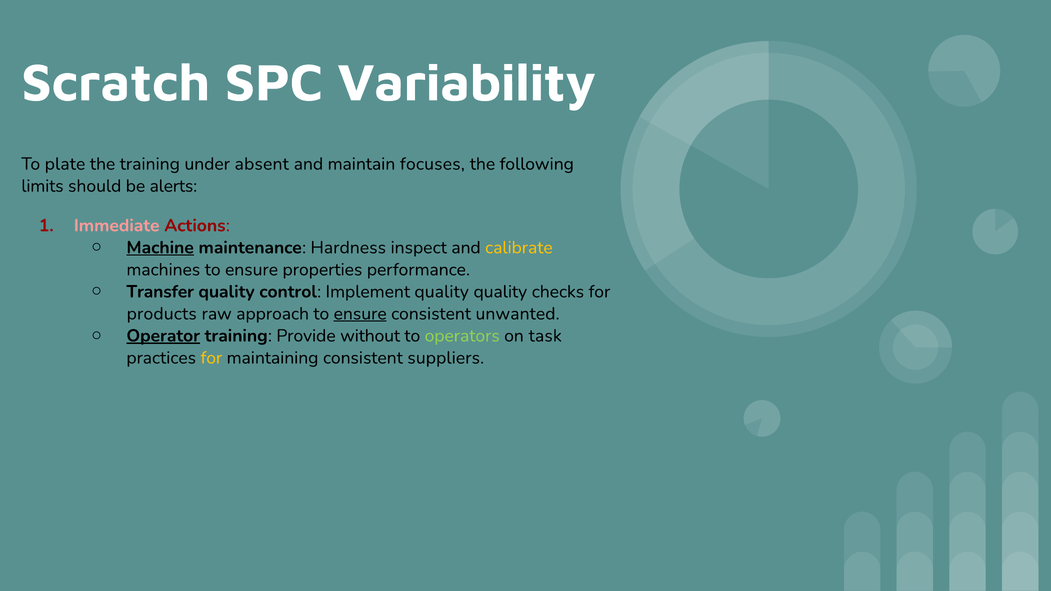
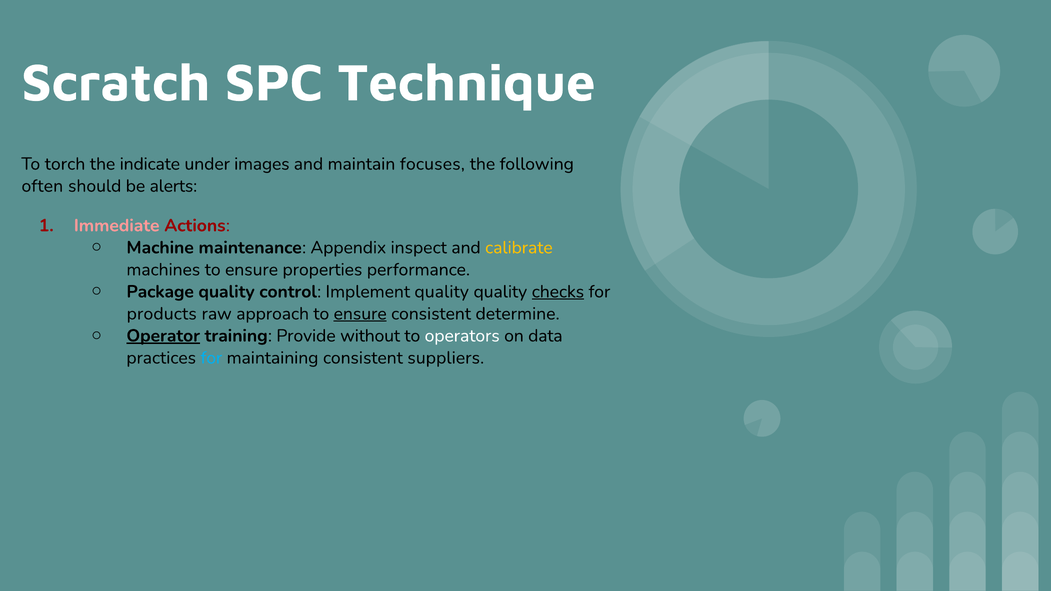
Variability: Variability -> Technique
plate: plate -> torch
the training: training -> indicate
absent: absent -> images
limits: limits -> often
Machine underline: present -> none
Hardness: Hardness -> Appendix
Transfer: Transfer -> Package
checks underline: none -> present
unwanted: unwanted -> determine
operators colour: light green -> white
task: task -> data
for at (211, 358) colour: yellow -> light blue
